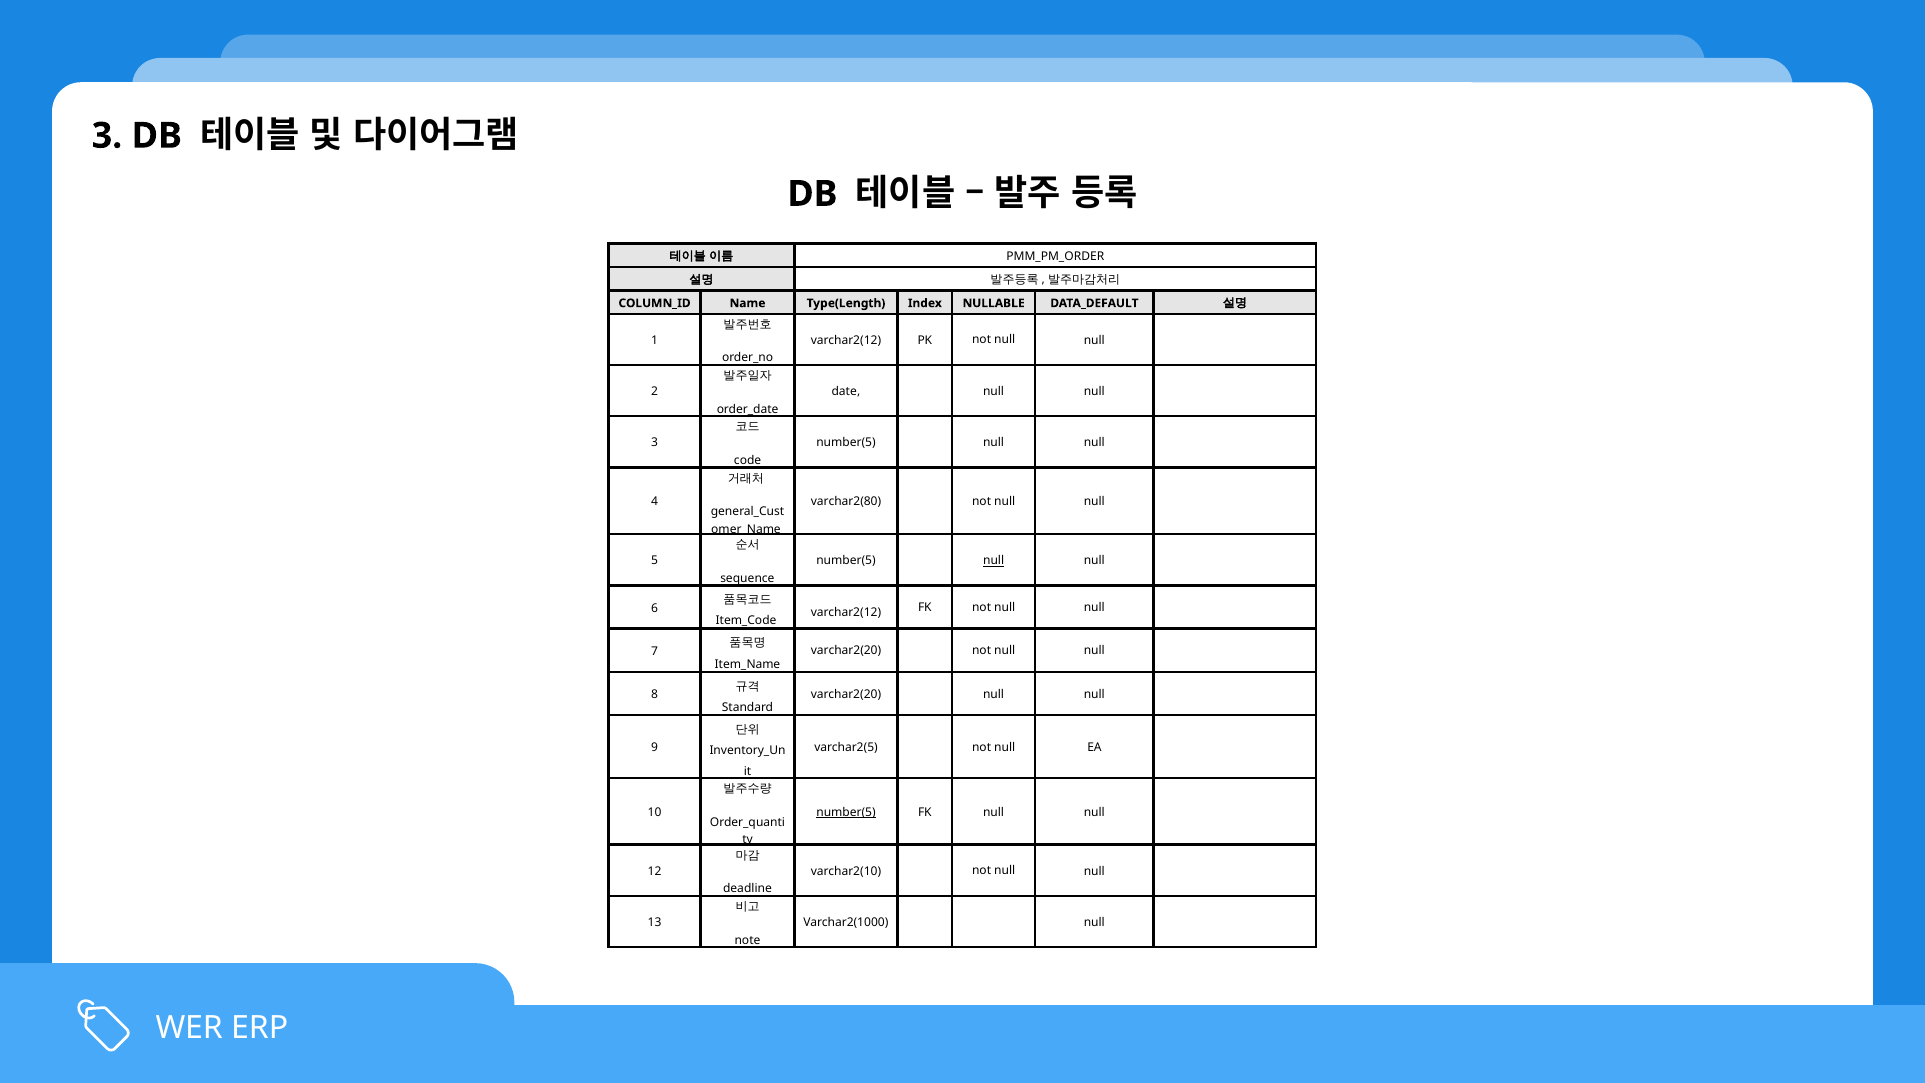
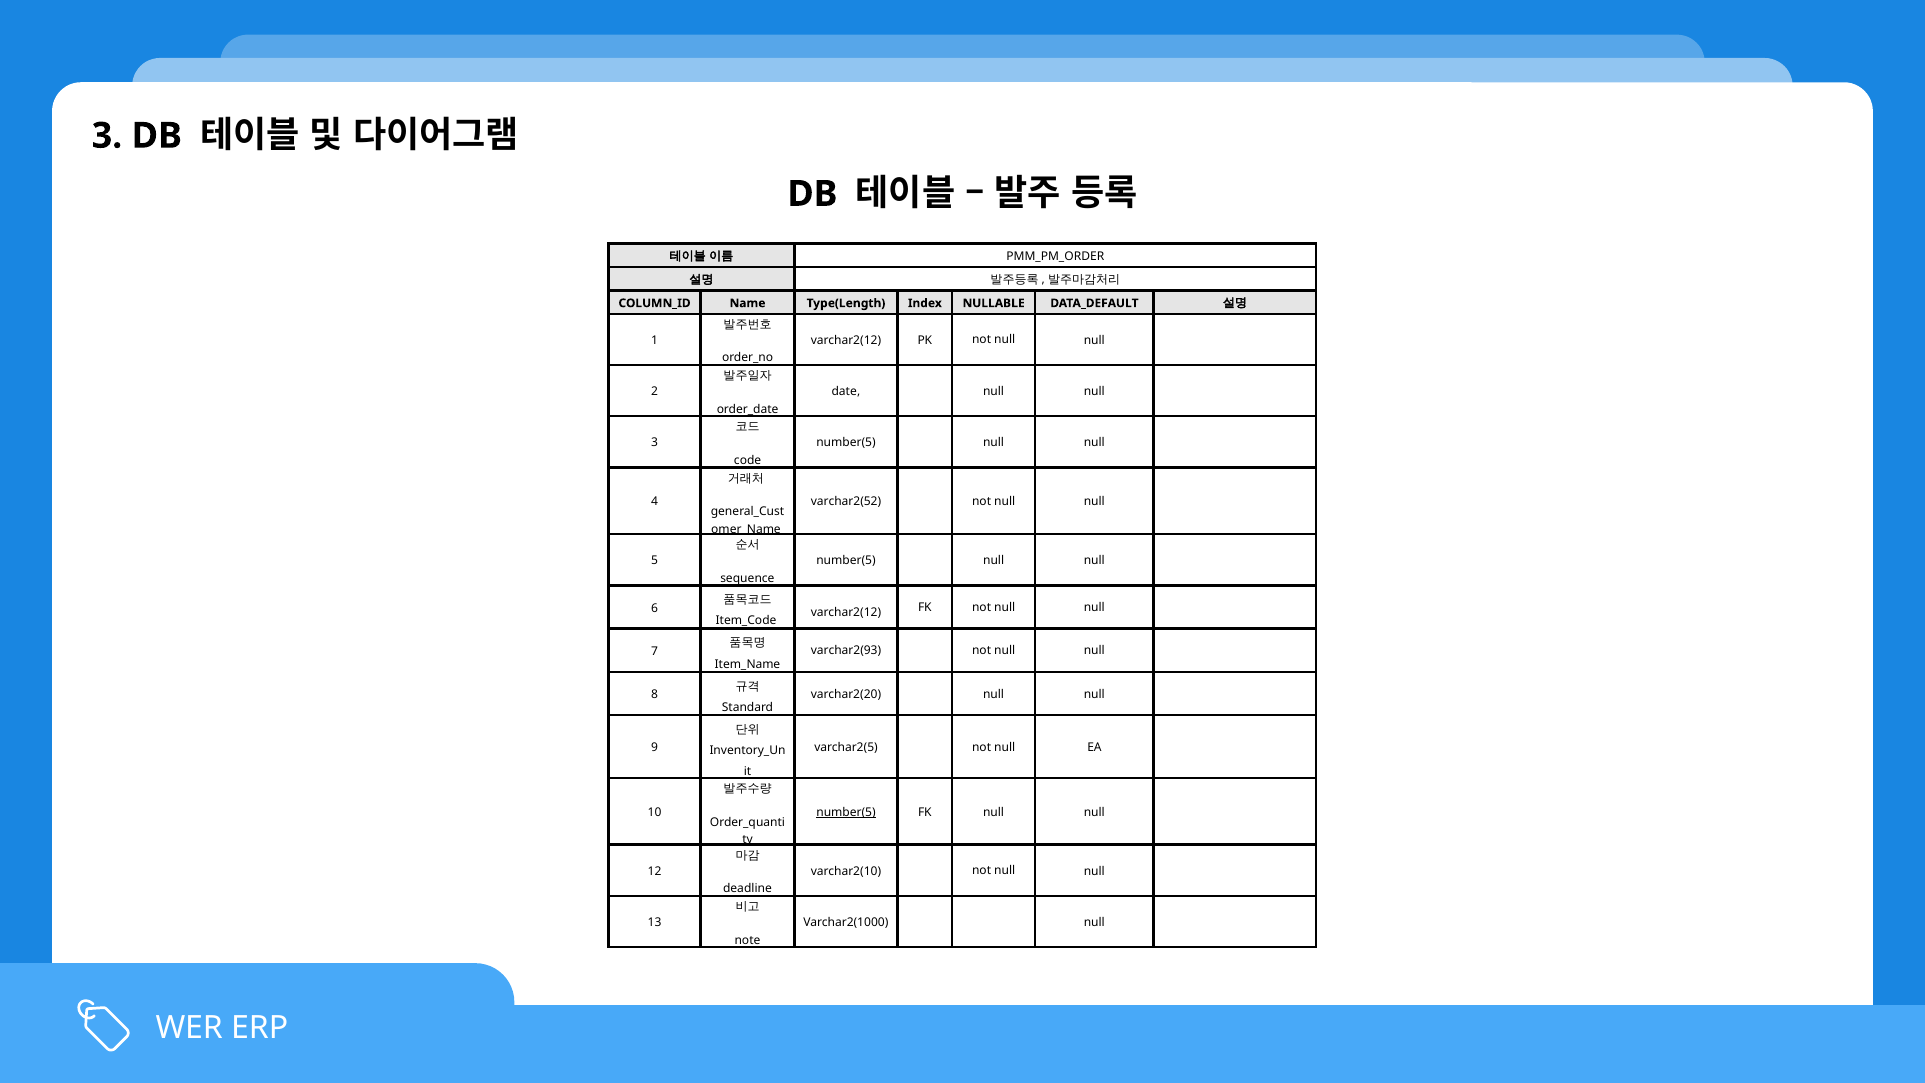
varchar2(80: varchar2(80 -> varchar2(52
null at (994, 561) underline: present -> none
varchar2(20 at (846, 651): varchar2(20 -> varchar2(93
